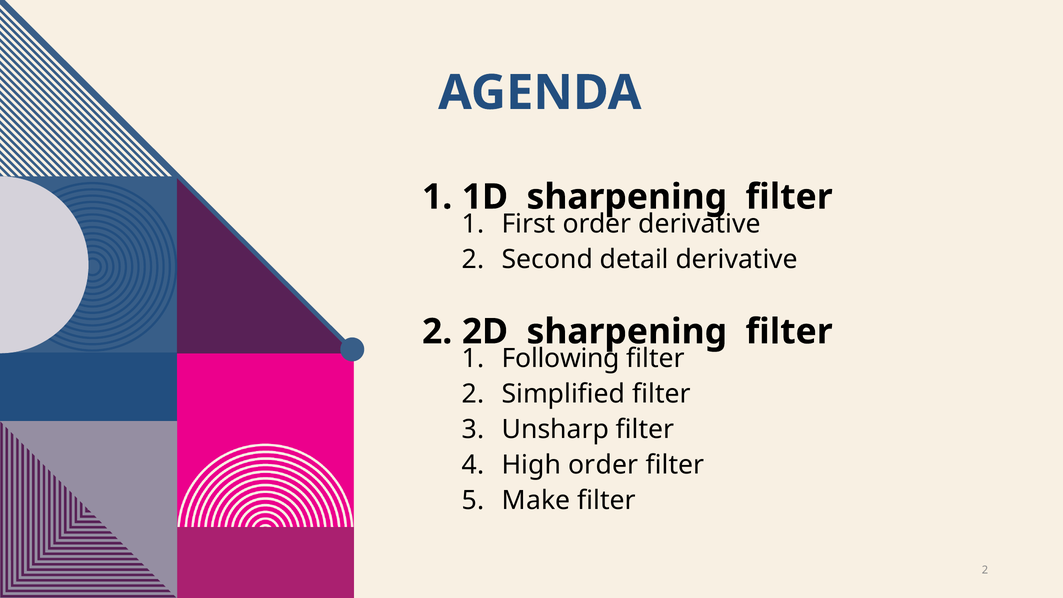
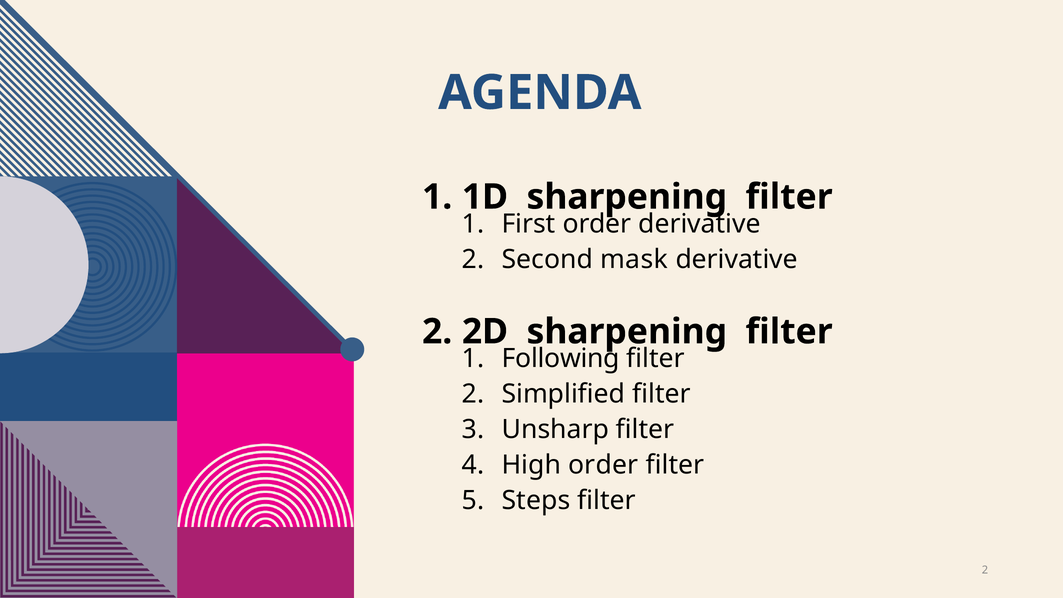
detail: detail -> mask
Make: Make -> Steps
